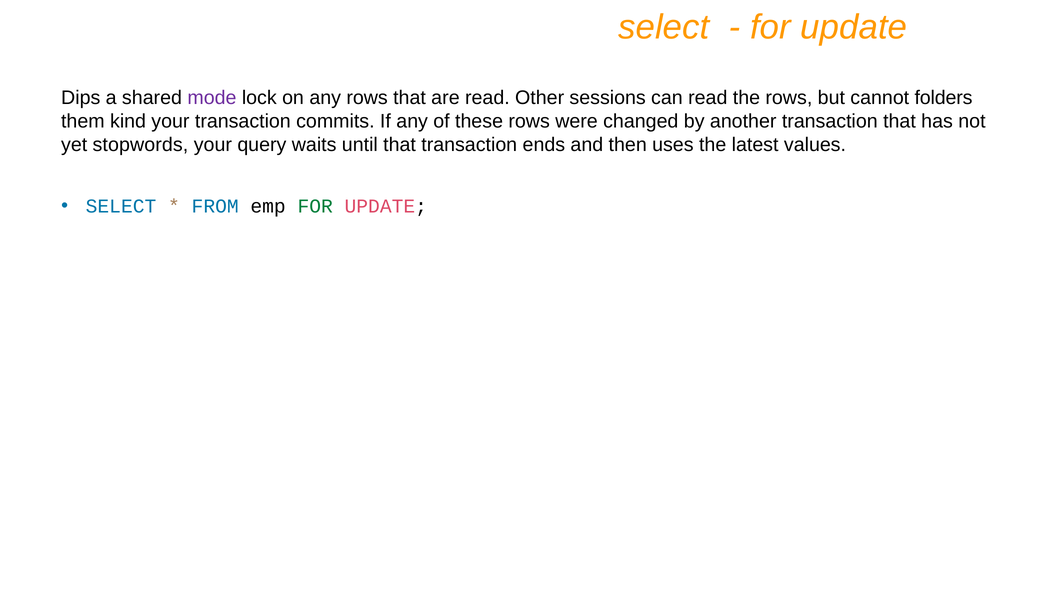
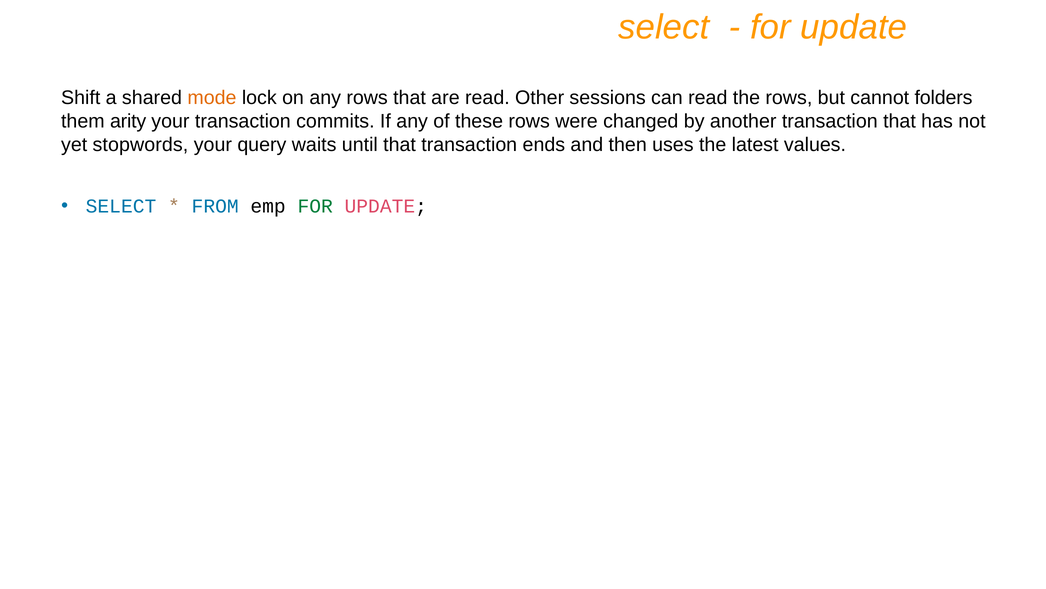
Dips: Dips -> Shift
mode colour: purple -> orange
kind: kind -> arity
